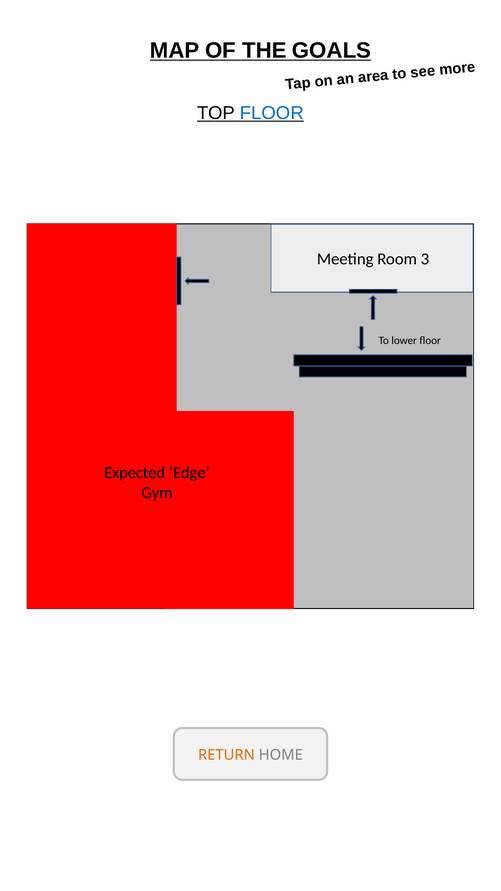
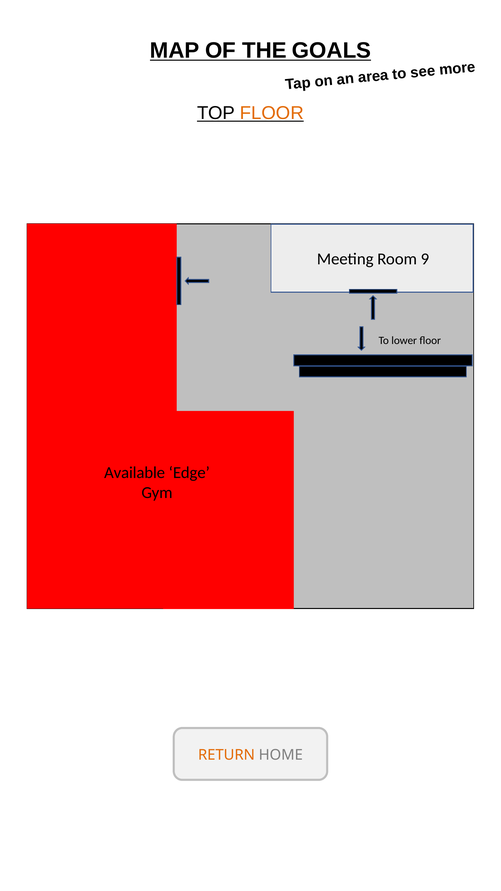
FLOOR at (272, 113) colour: blue -> orange
3: 3 -> 9
Expected: Expected -> Available
